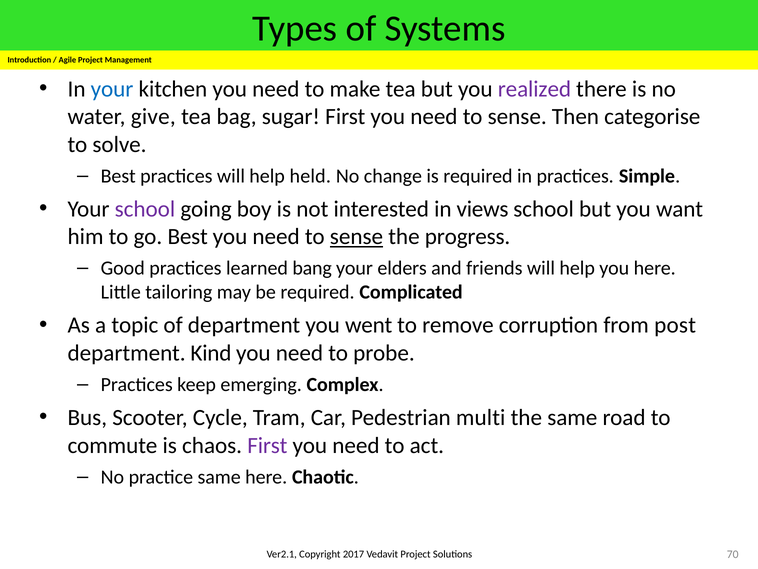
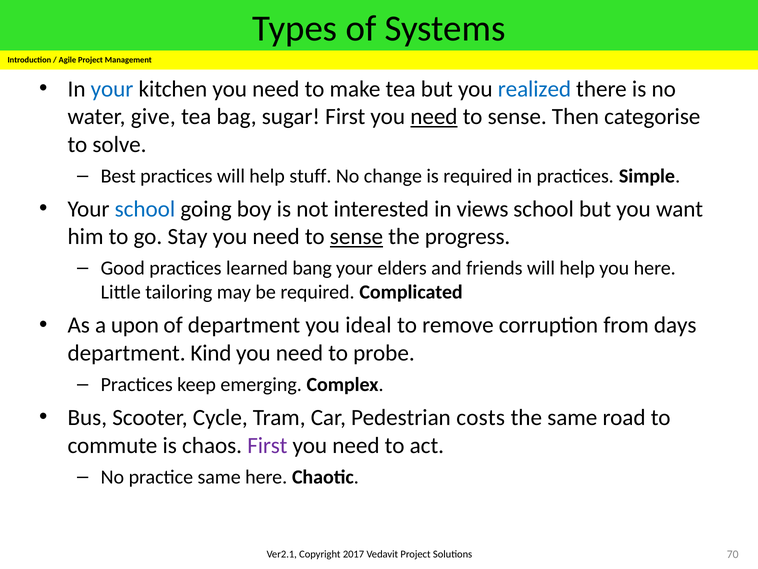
realized colour: purple -> blue
need at (434, 117) underline: none -> present
held: held -> stuff
school at (145, 209) colour: purple -> blue
go Best: Best -> Stay
topic: topic -> upon
went: went -> ideal
post: post -> days
multi: multi -> costs
